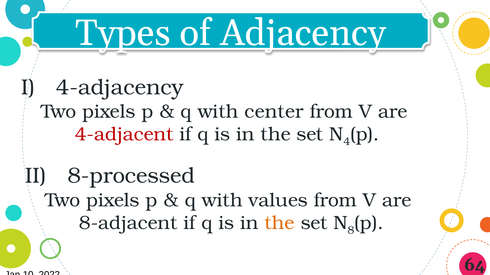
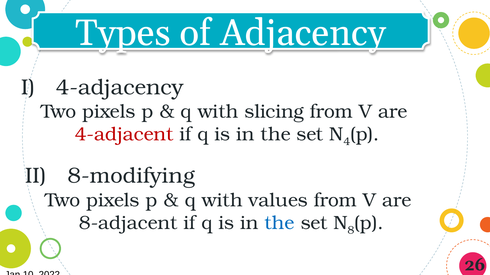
center: center -> slicing
8-processed: 8-processed -> 8-modifying
the at (280, 223) colour: orange -> blue
64: 64 -> 26
